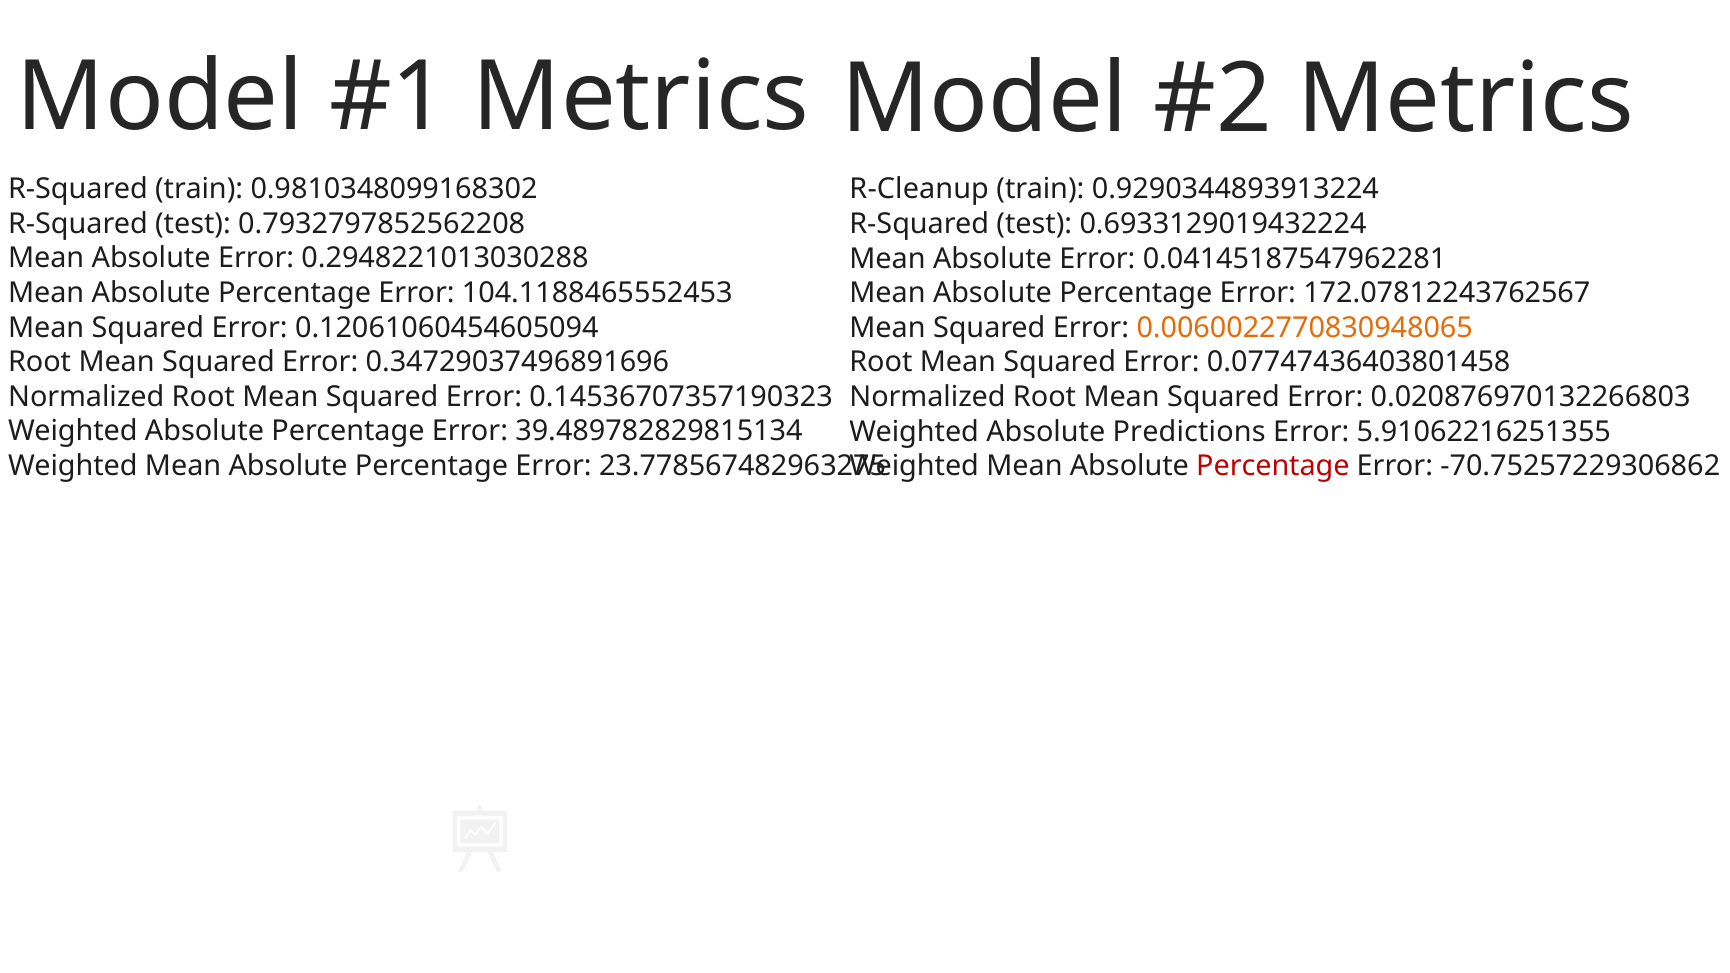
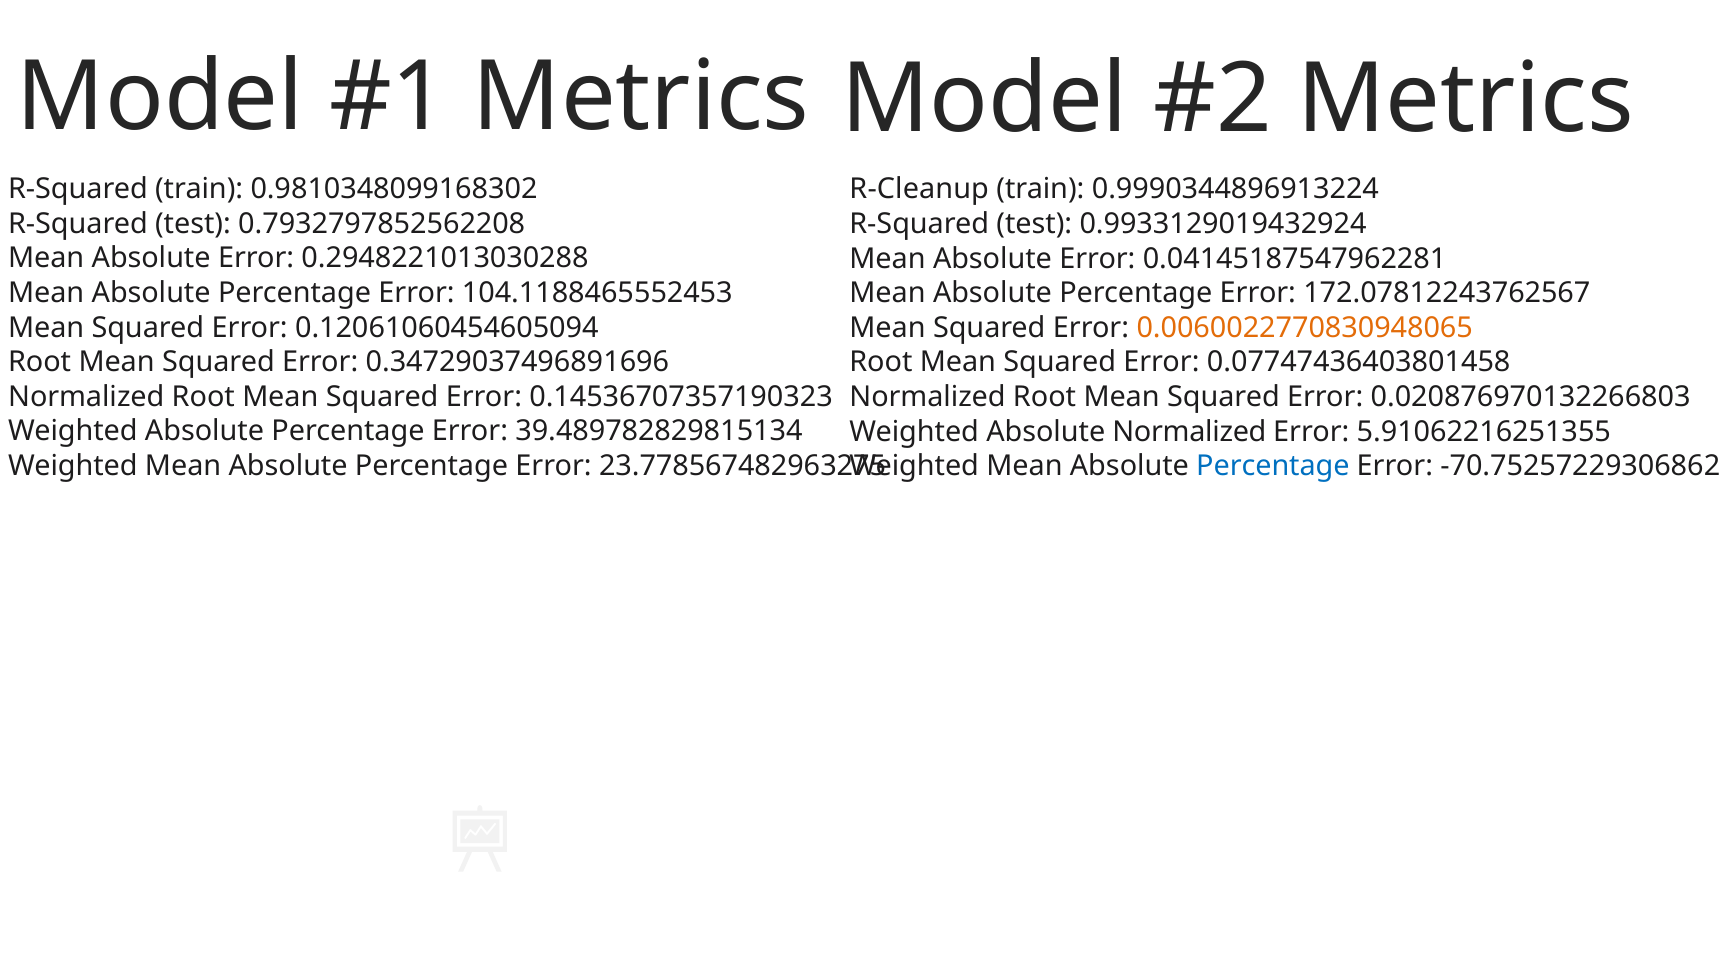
0.9290344893913224: 0.9290344893913224 -> 0.9990344896913224
0.6933129019432224: 0.6933129019432224 -> 0.9933129019432924
Absolute Predictions: Predictions -> Normalized
Percentage at (1273, 466) colour: red -> blue
